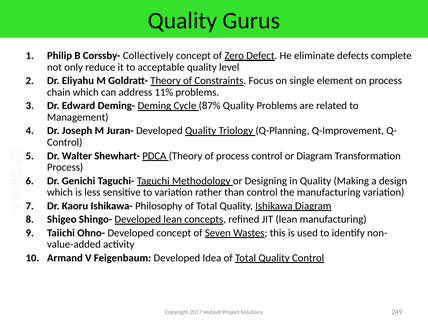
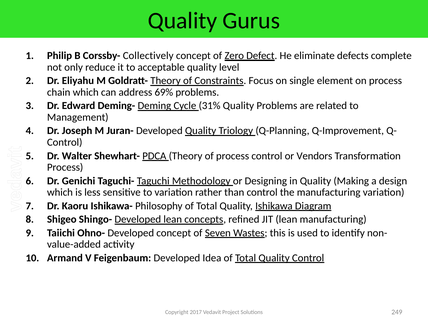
11%: 11% -> 69%
87%: 87% -> 31%
or Diagram: Diagram -> Vendors
